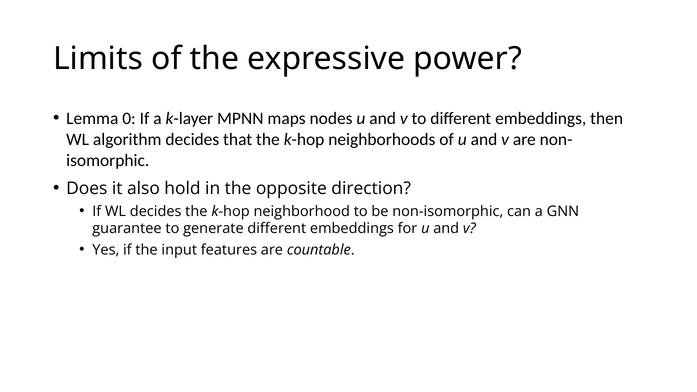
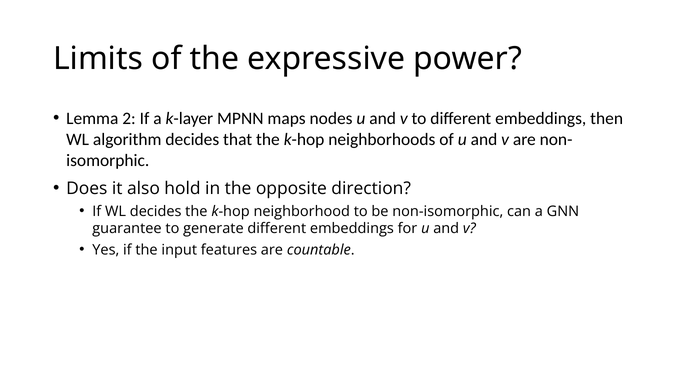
0: 0 -> 2
